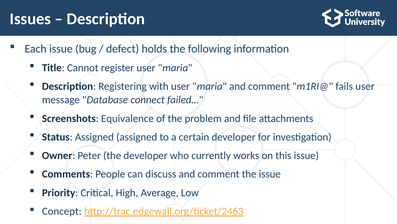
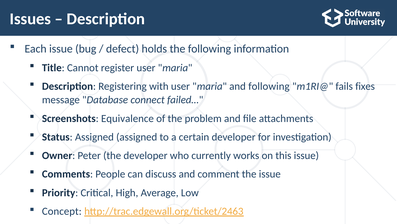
maria and comment: comment -> following
fails user: user -> fixes
